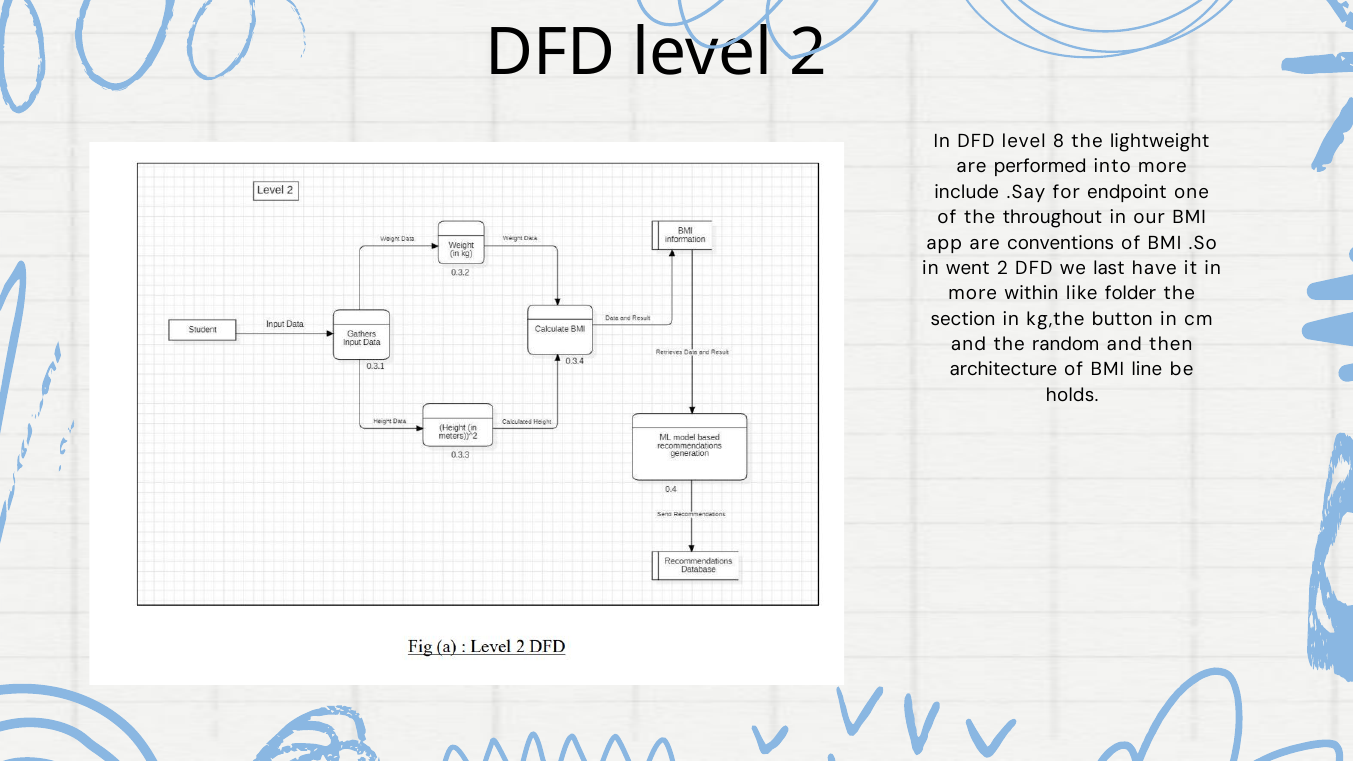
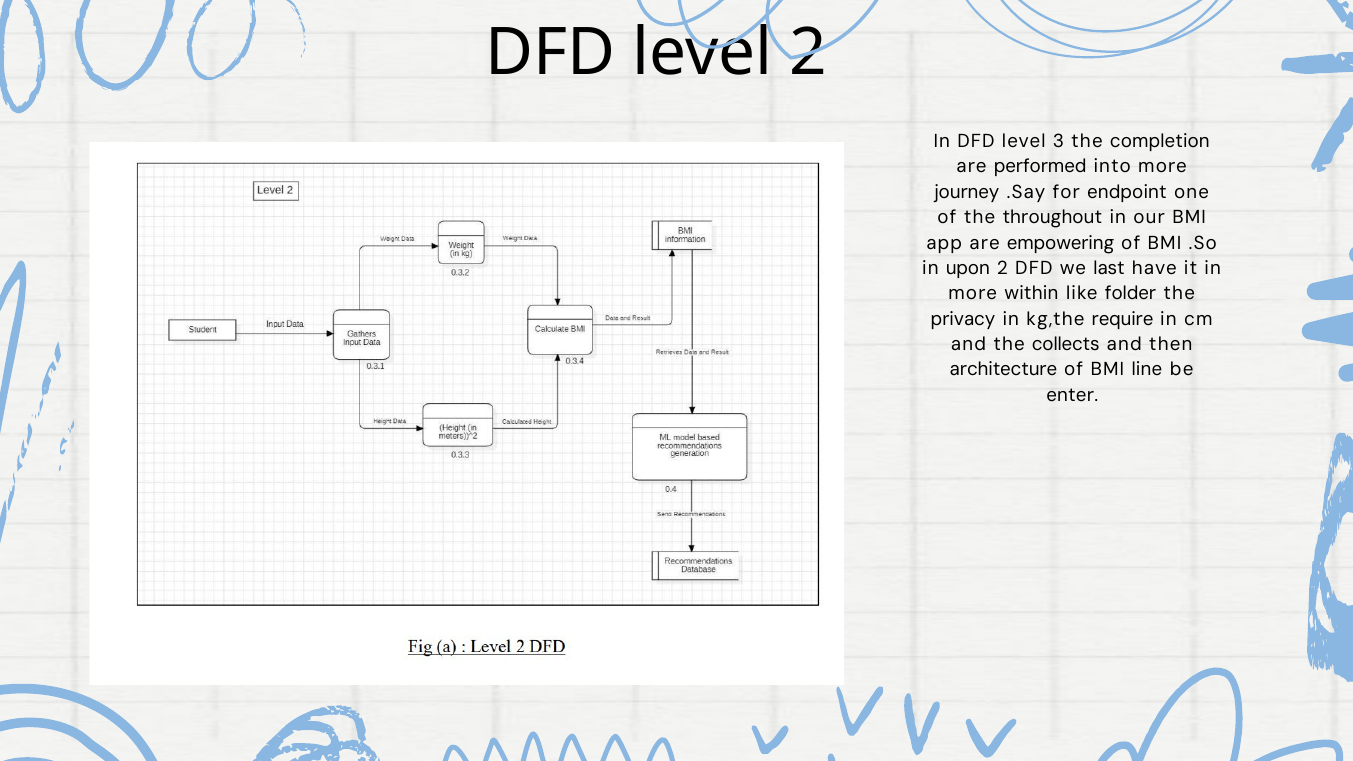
8: 8 -> 3
lightweight: lightweight -> completion
include: include -> journey
conventions: conventions -> empowering
went: went -> upon
section: section -> privacy
button: button -> require
random: random -> collects
holds: holds -> enter
